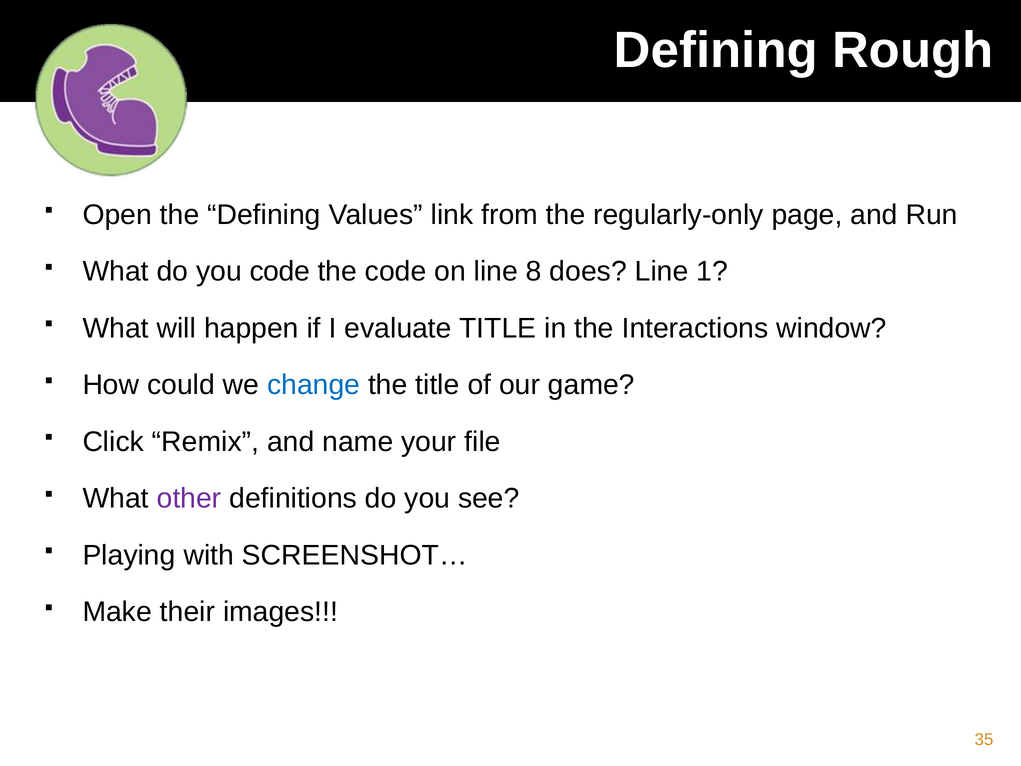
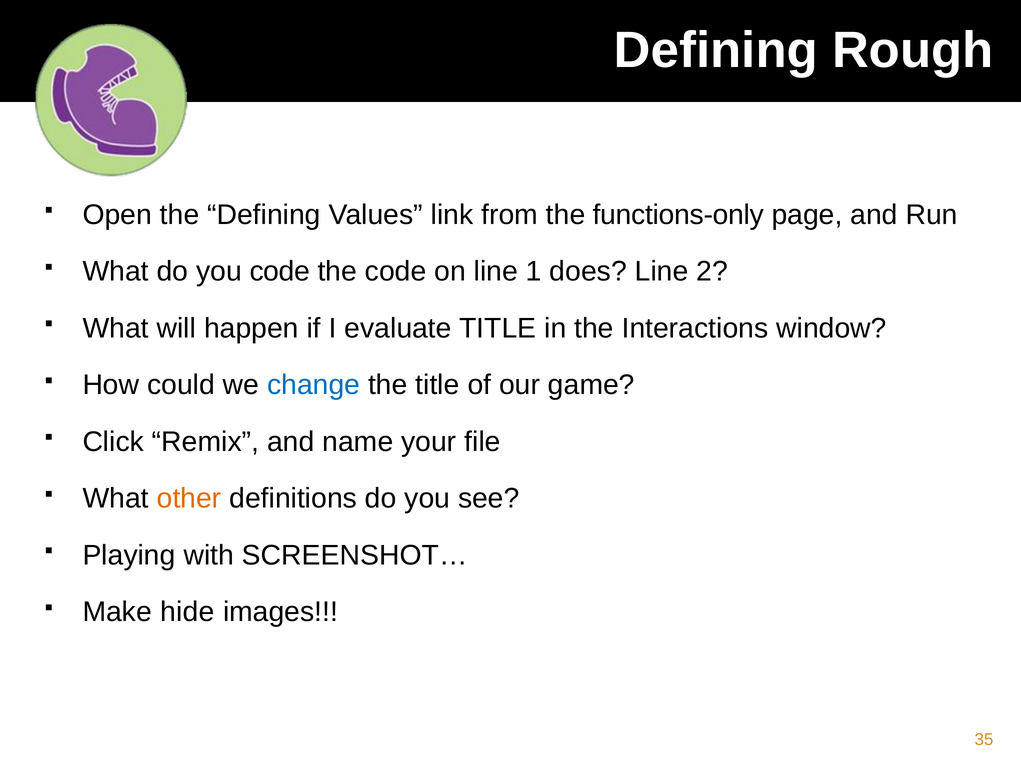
regularly-only: regularly-only -> functions-only
8: 8 -> 1
1: 1 -> 2
other colour: purple -> orange
their: their -> hide
